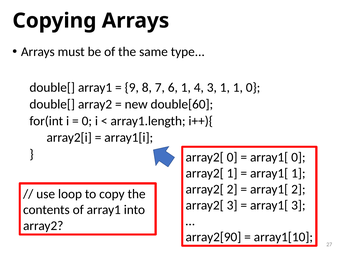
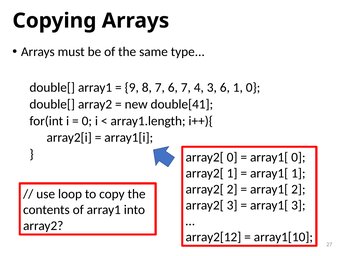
6 1: 1 -> 7
3 1: 1 -> 6
double[60: double[60 -> double[41
array2[90: array2[90 -> array2[12
